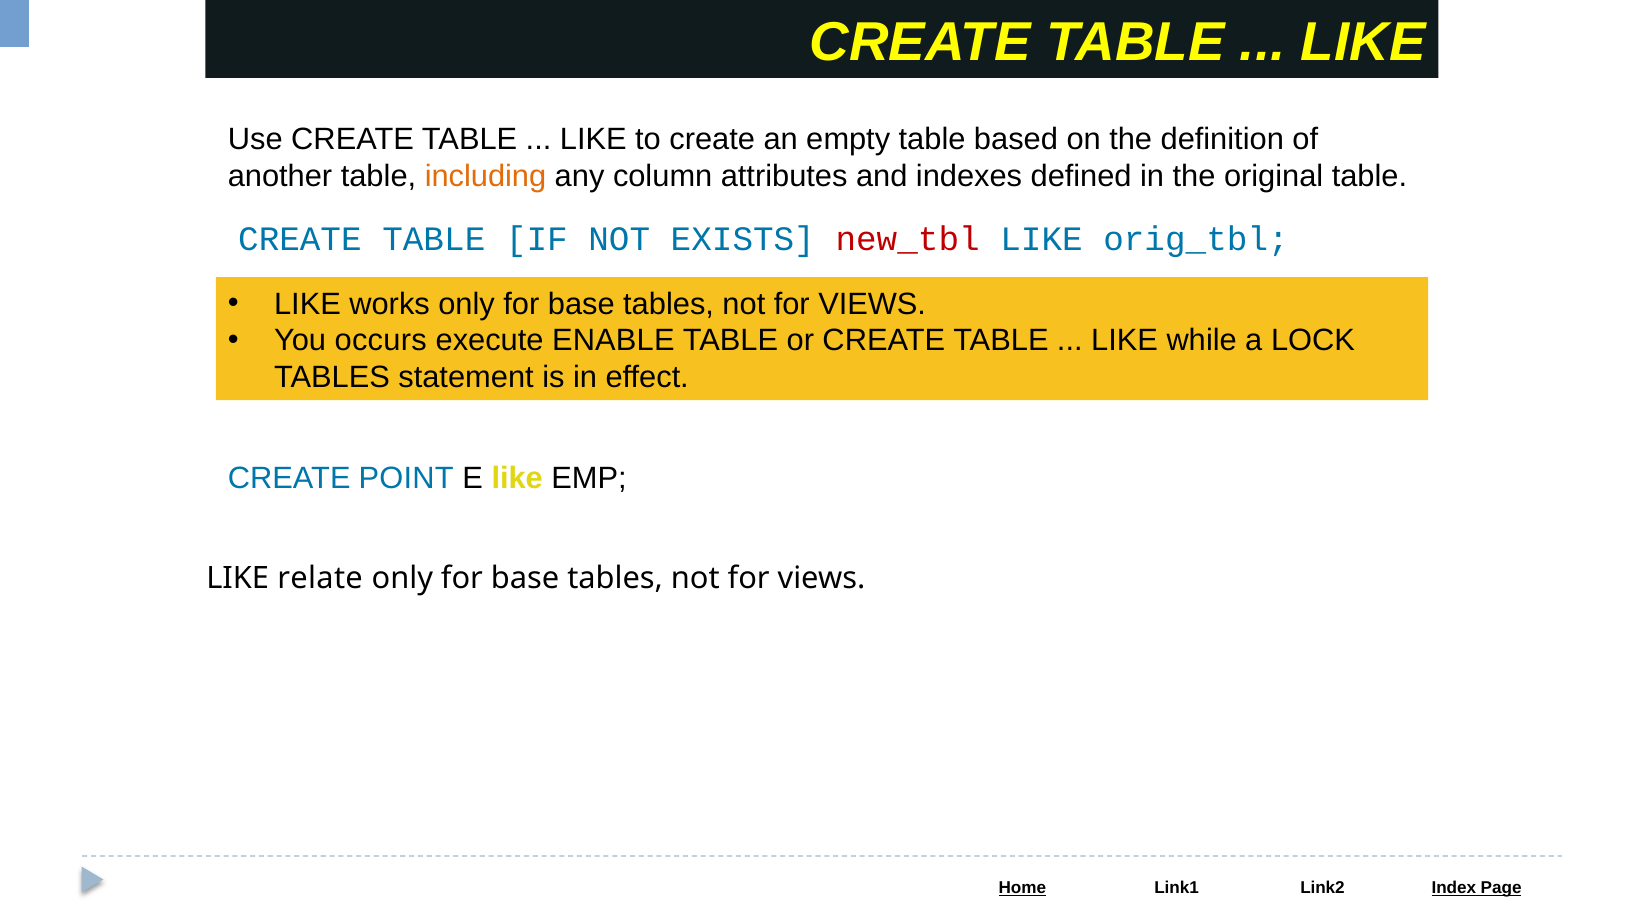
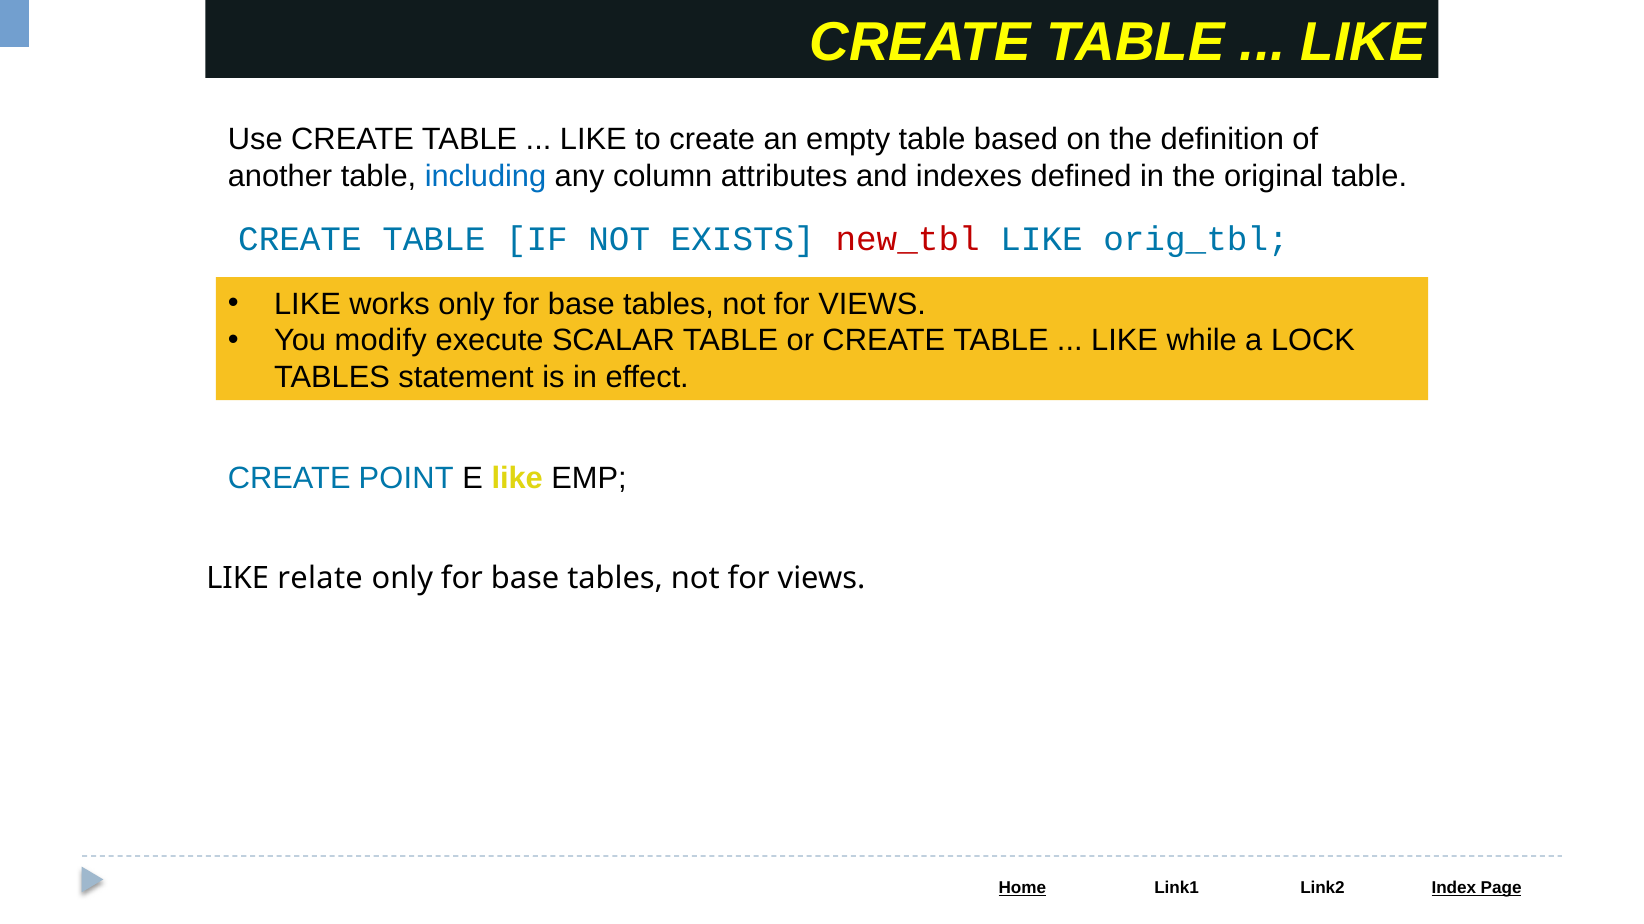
including colour: orange -> blue
occurs: occurs -> modify
ENABLE: ENABLE -> SCALAR
